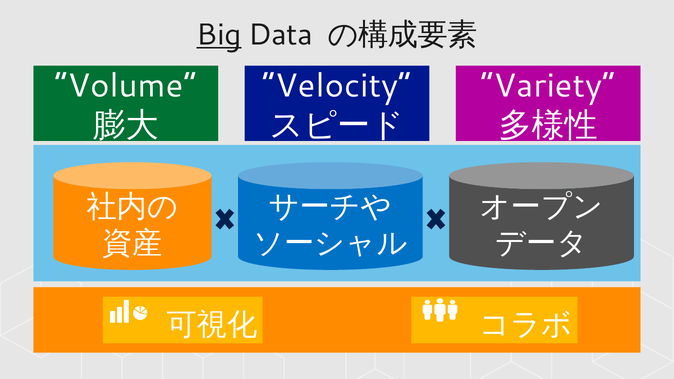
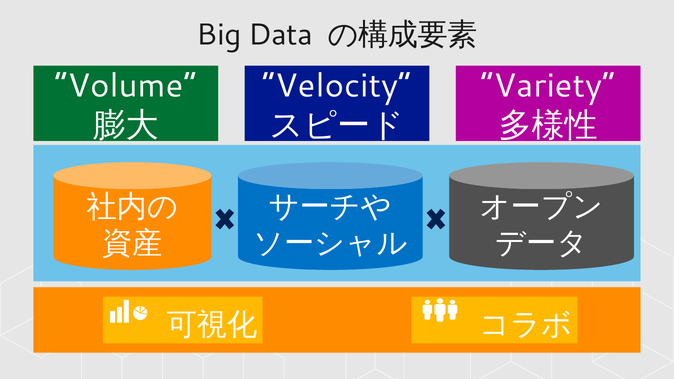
Big underline: present -> none
